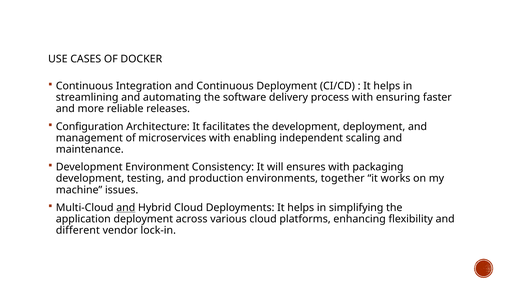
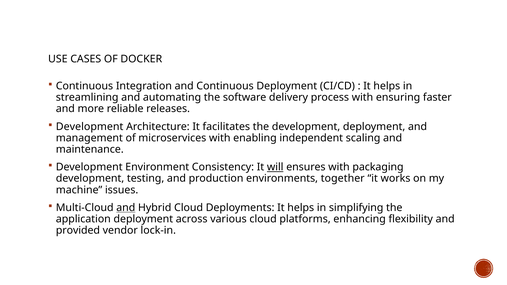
Configuration at (90, 127): Configuration -> Development
will underline: none -> present
different: different -> provided
